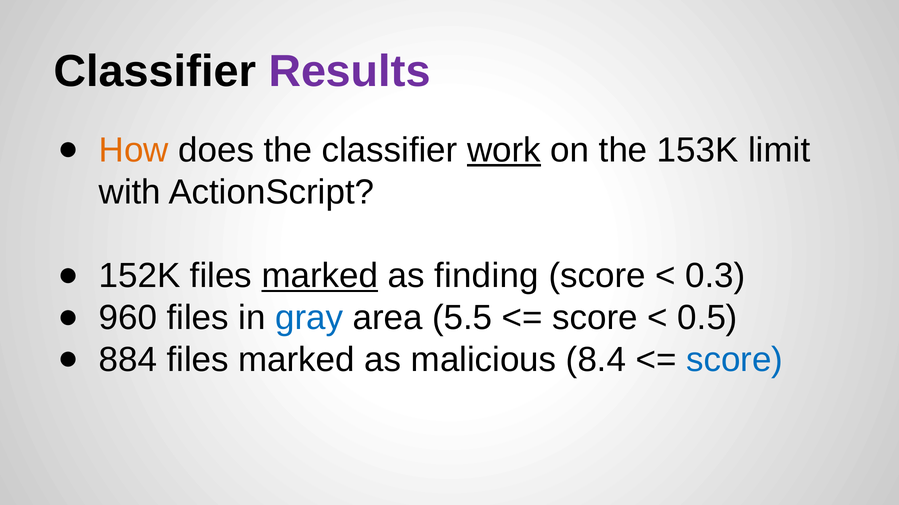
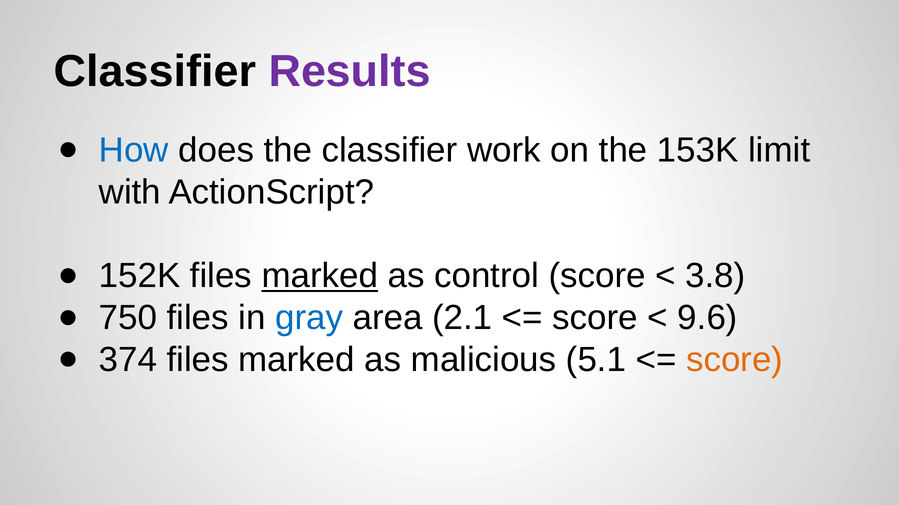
How colour: orange -> blue
work underline: present -> none
finding: finding -> control
0.3: 0.3 -> 3.8
960: 960 -> 750
5.5: 5.5 -> 2.1
0.5: 0.5 -> 9.6
884: 884 -> 374
8.4: 8.4 -> 5.1
score at (735, 360) colour: blue -> orange
